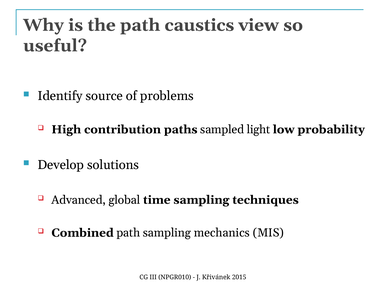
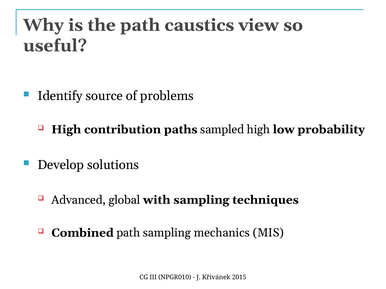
sampled light: light -> high
time: time -> with
